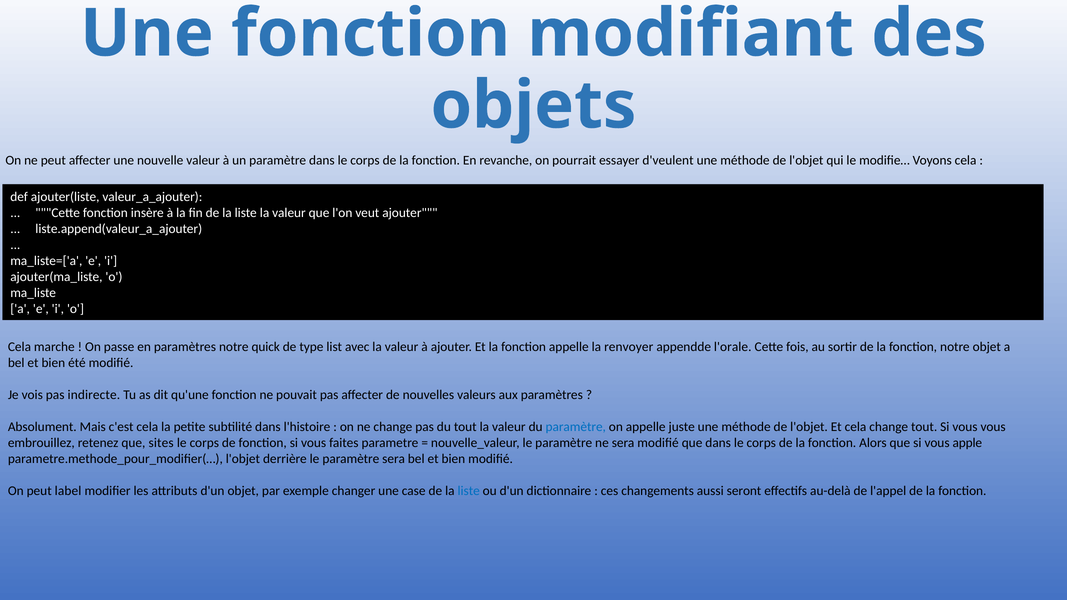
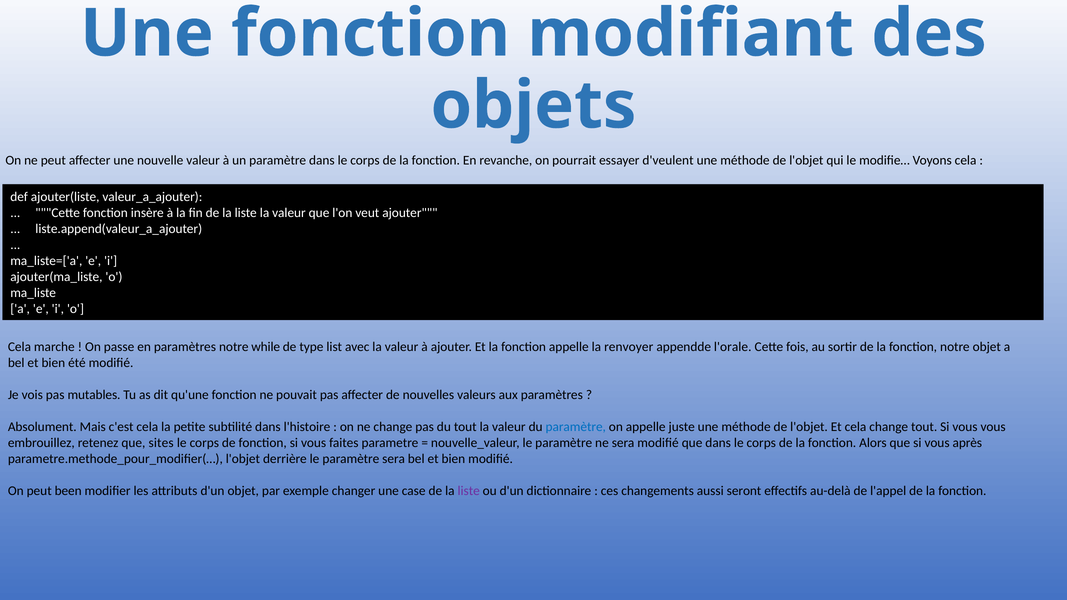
quick: quick -> while
indirecte: indirecte -> mutables
apple: apple -> après
label: label -> been
liste at (469, 491) colour: blue -> purple
